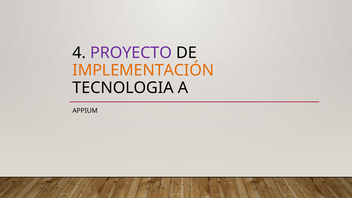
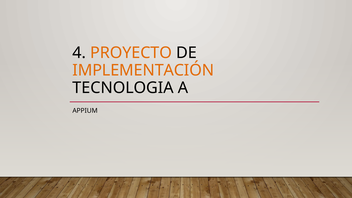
PROYECTO colour: purple -> orange
